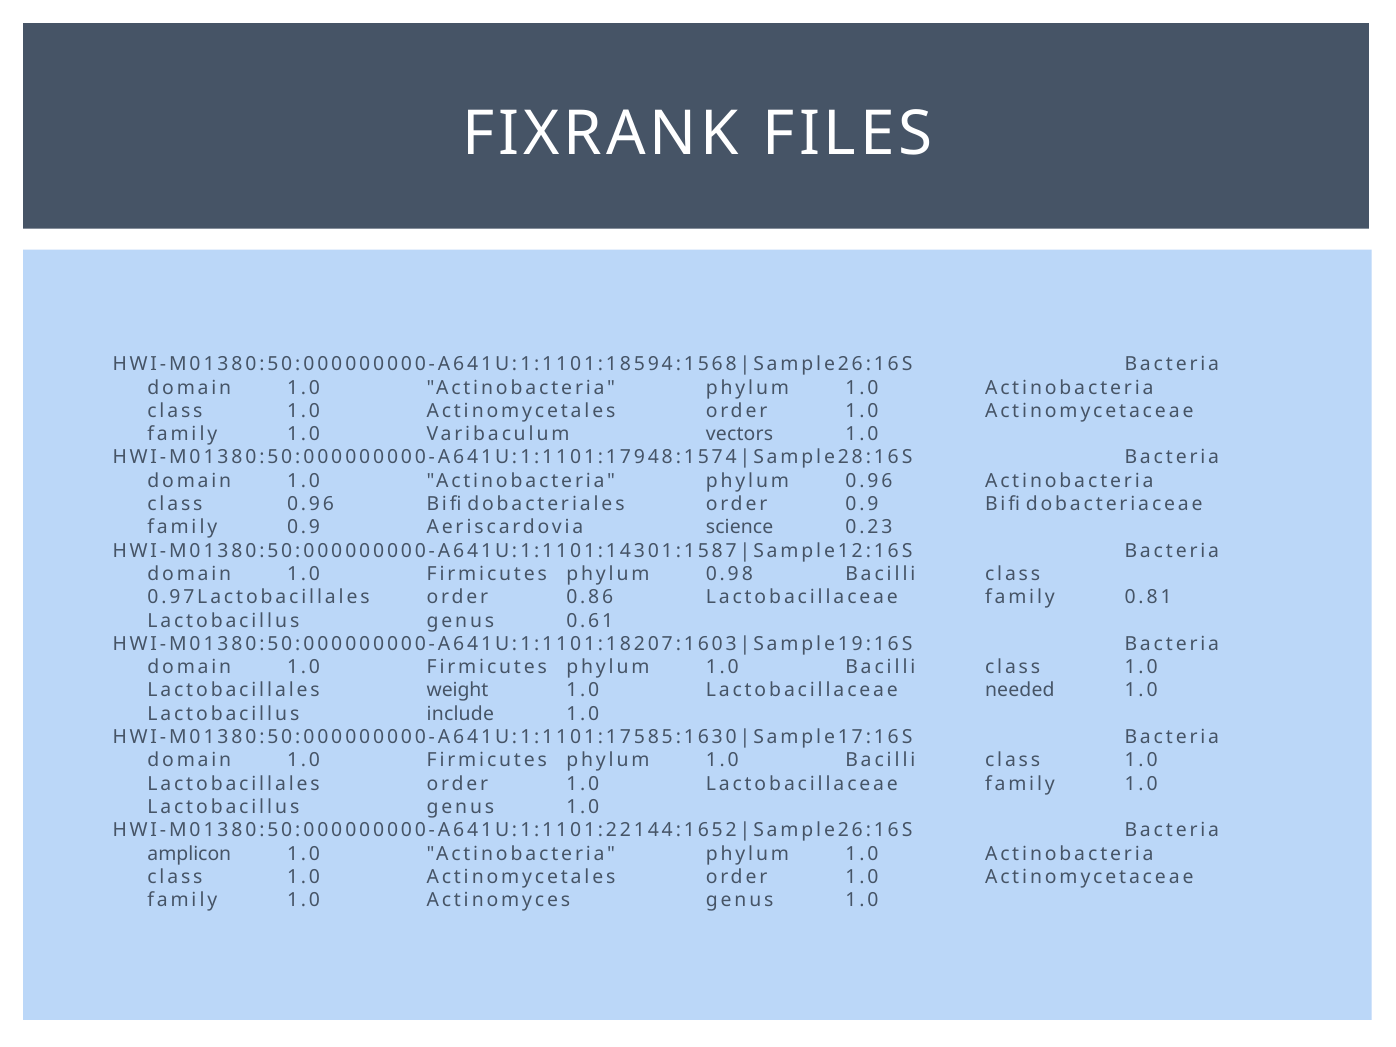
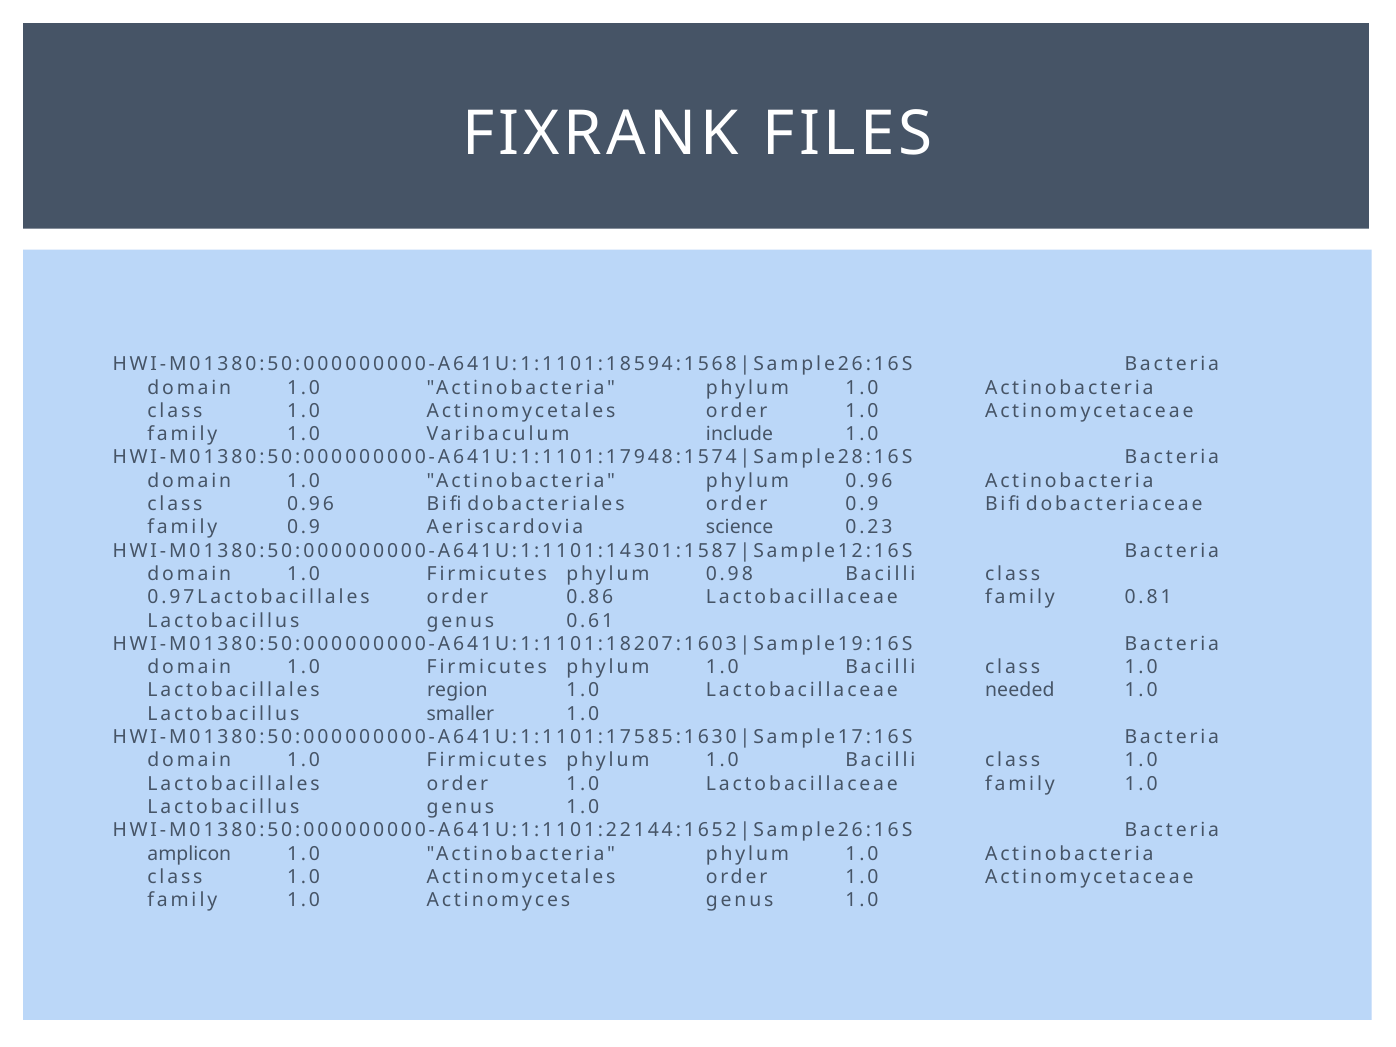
vectors: vectors -> include
weight: weight -> region
include: include -> smaller
